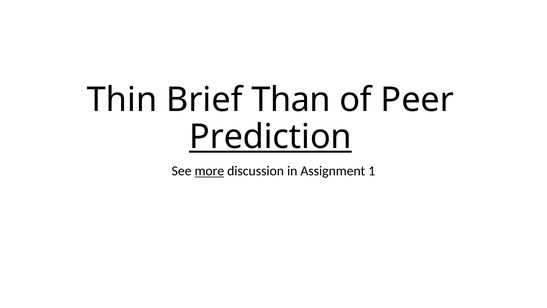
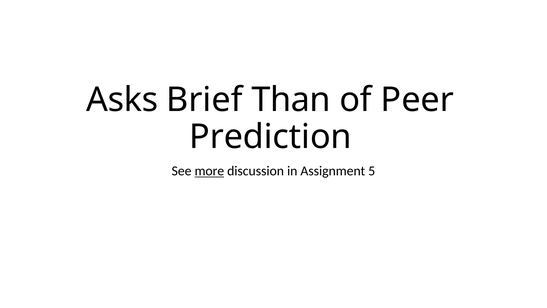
Thin: Thin -> Asks
Prediction underline: present -> none
1: 1 -> 5
